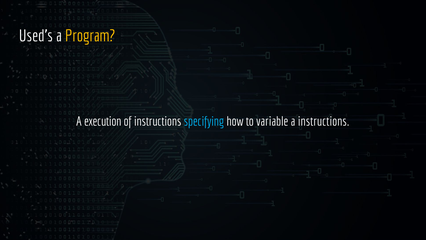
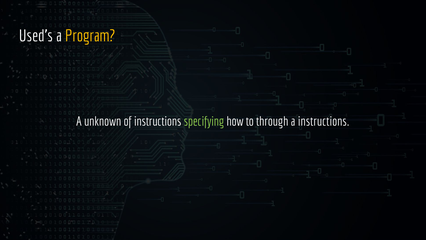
execution: execution -> unknown
specifying colour: light blue -> light green
variable: variable -> through
